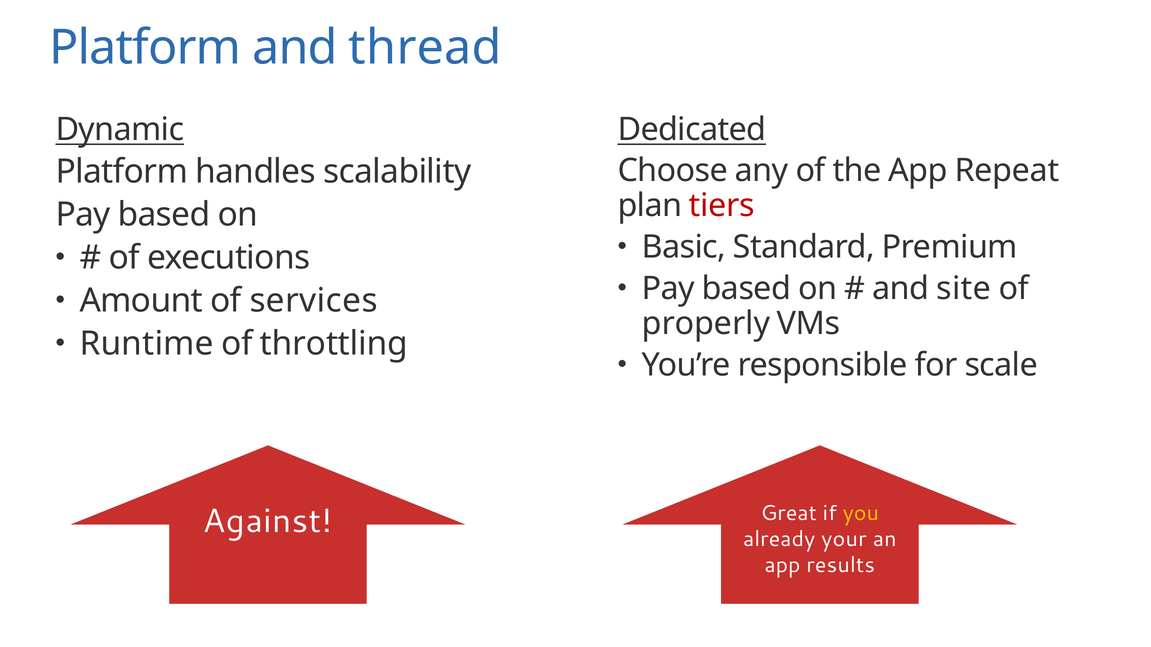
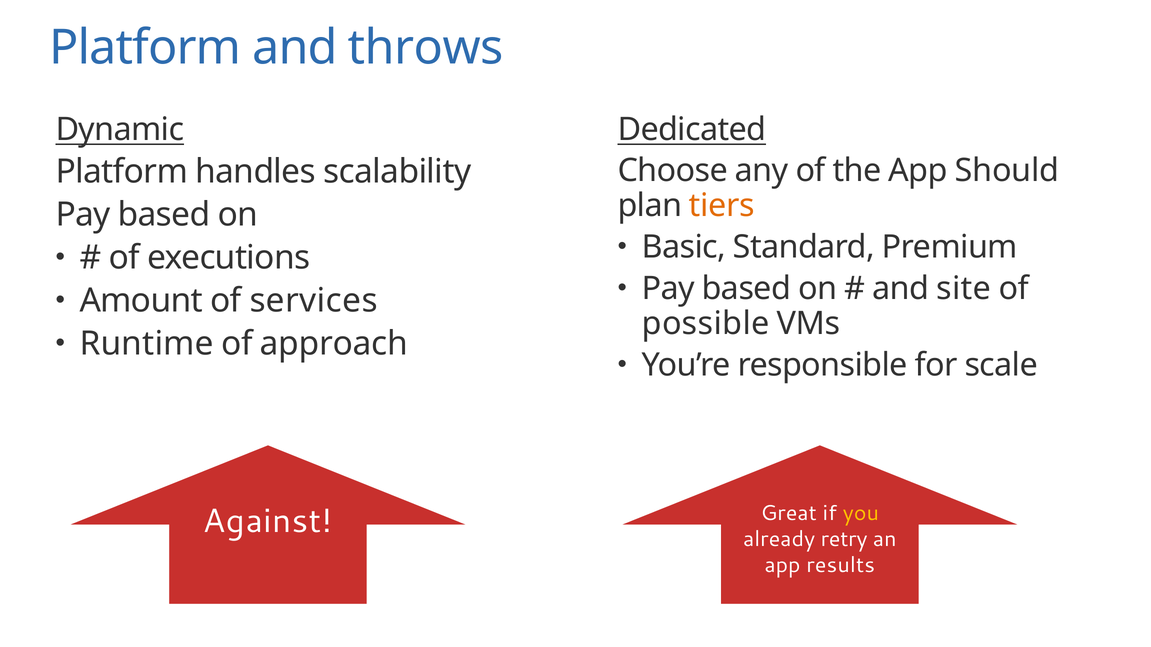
thread: thread -> throws
Repeat: Repeat -> Should
tiers colour: red -> orange
properly: properly -> possible
throttling: throttling -> approach
your: your -> retry
